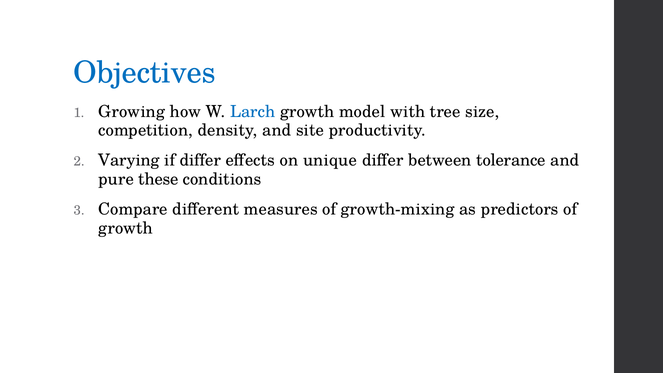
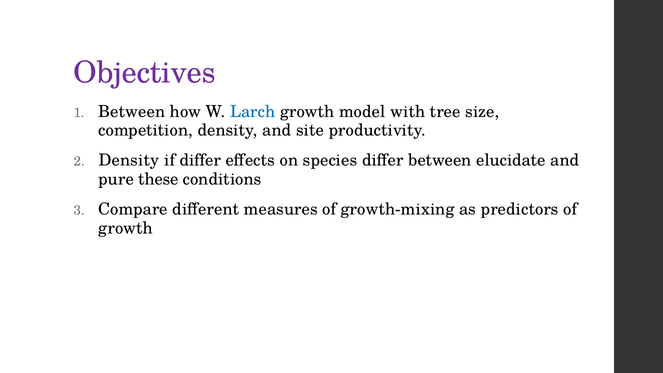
Objectives colour: blue -> purple
Growing at (132, 112): Growing -> Between
Varying at (129, 160): Varying -> Density
unique: unique -> species
tolerance: tolerance -> elucidate
